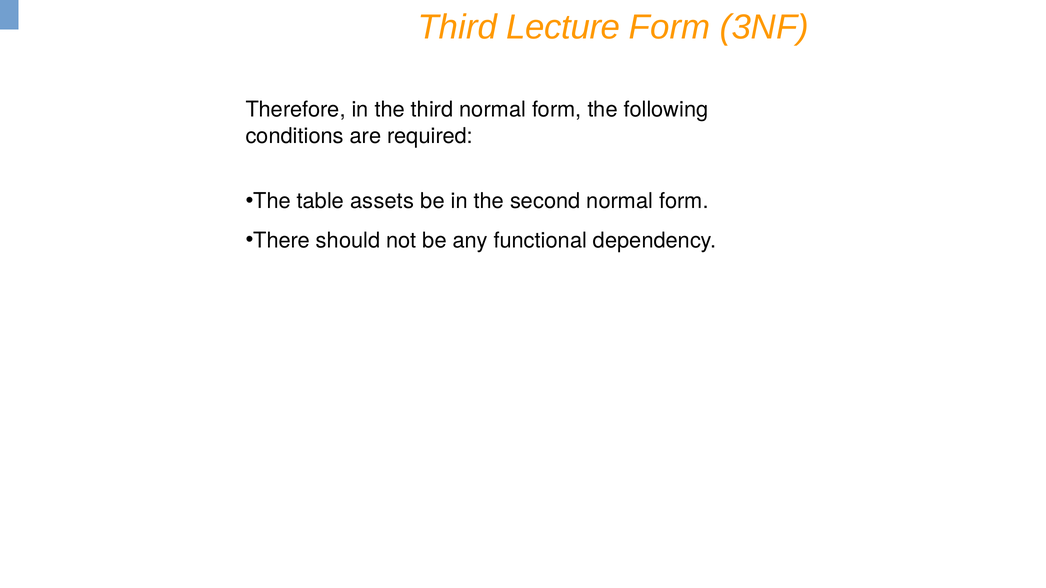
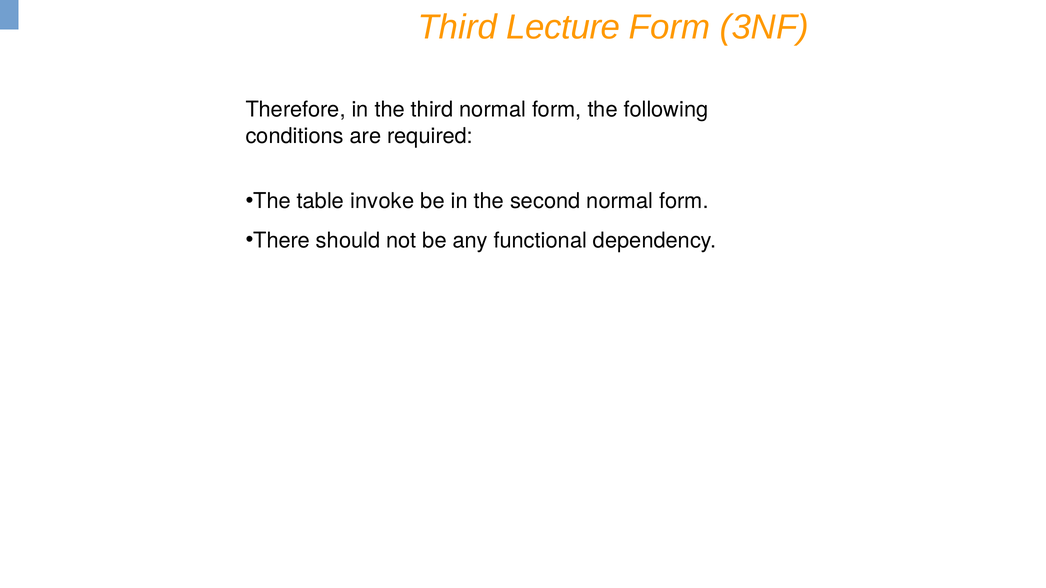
assets: assets -> invoke
